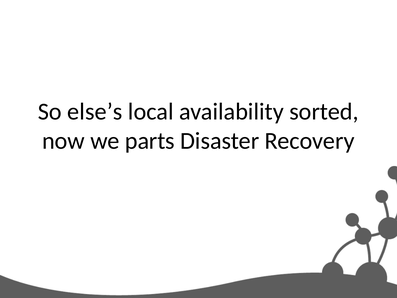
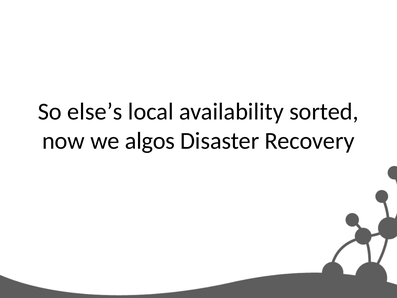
parts: parts -> algos
